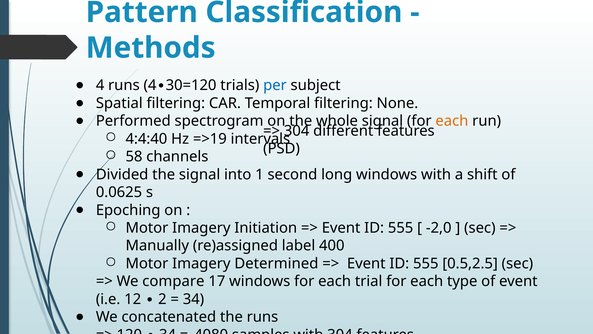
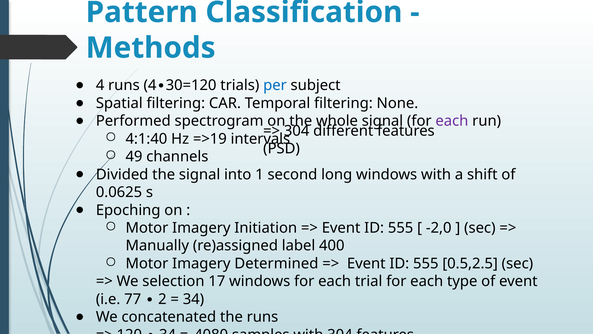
each at (452, 121) colour: orange -> purple
4:4:40: 4:4:40 -> 4:1:40
58: 58 -> 49
compare: compare -> selection
12: 12 -> 77
